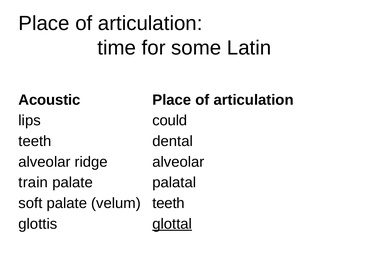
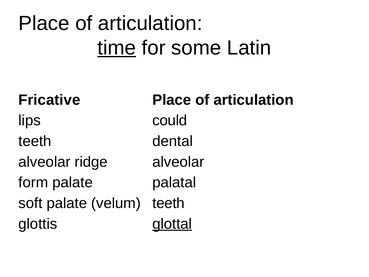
time underline: none -> present
Acoustic: Acoustic -> Fricative
train: train -> form
